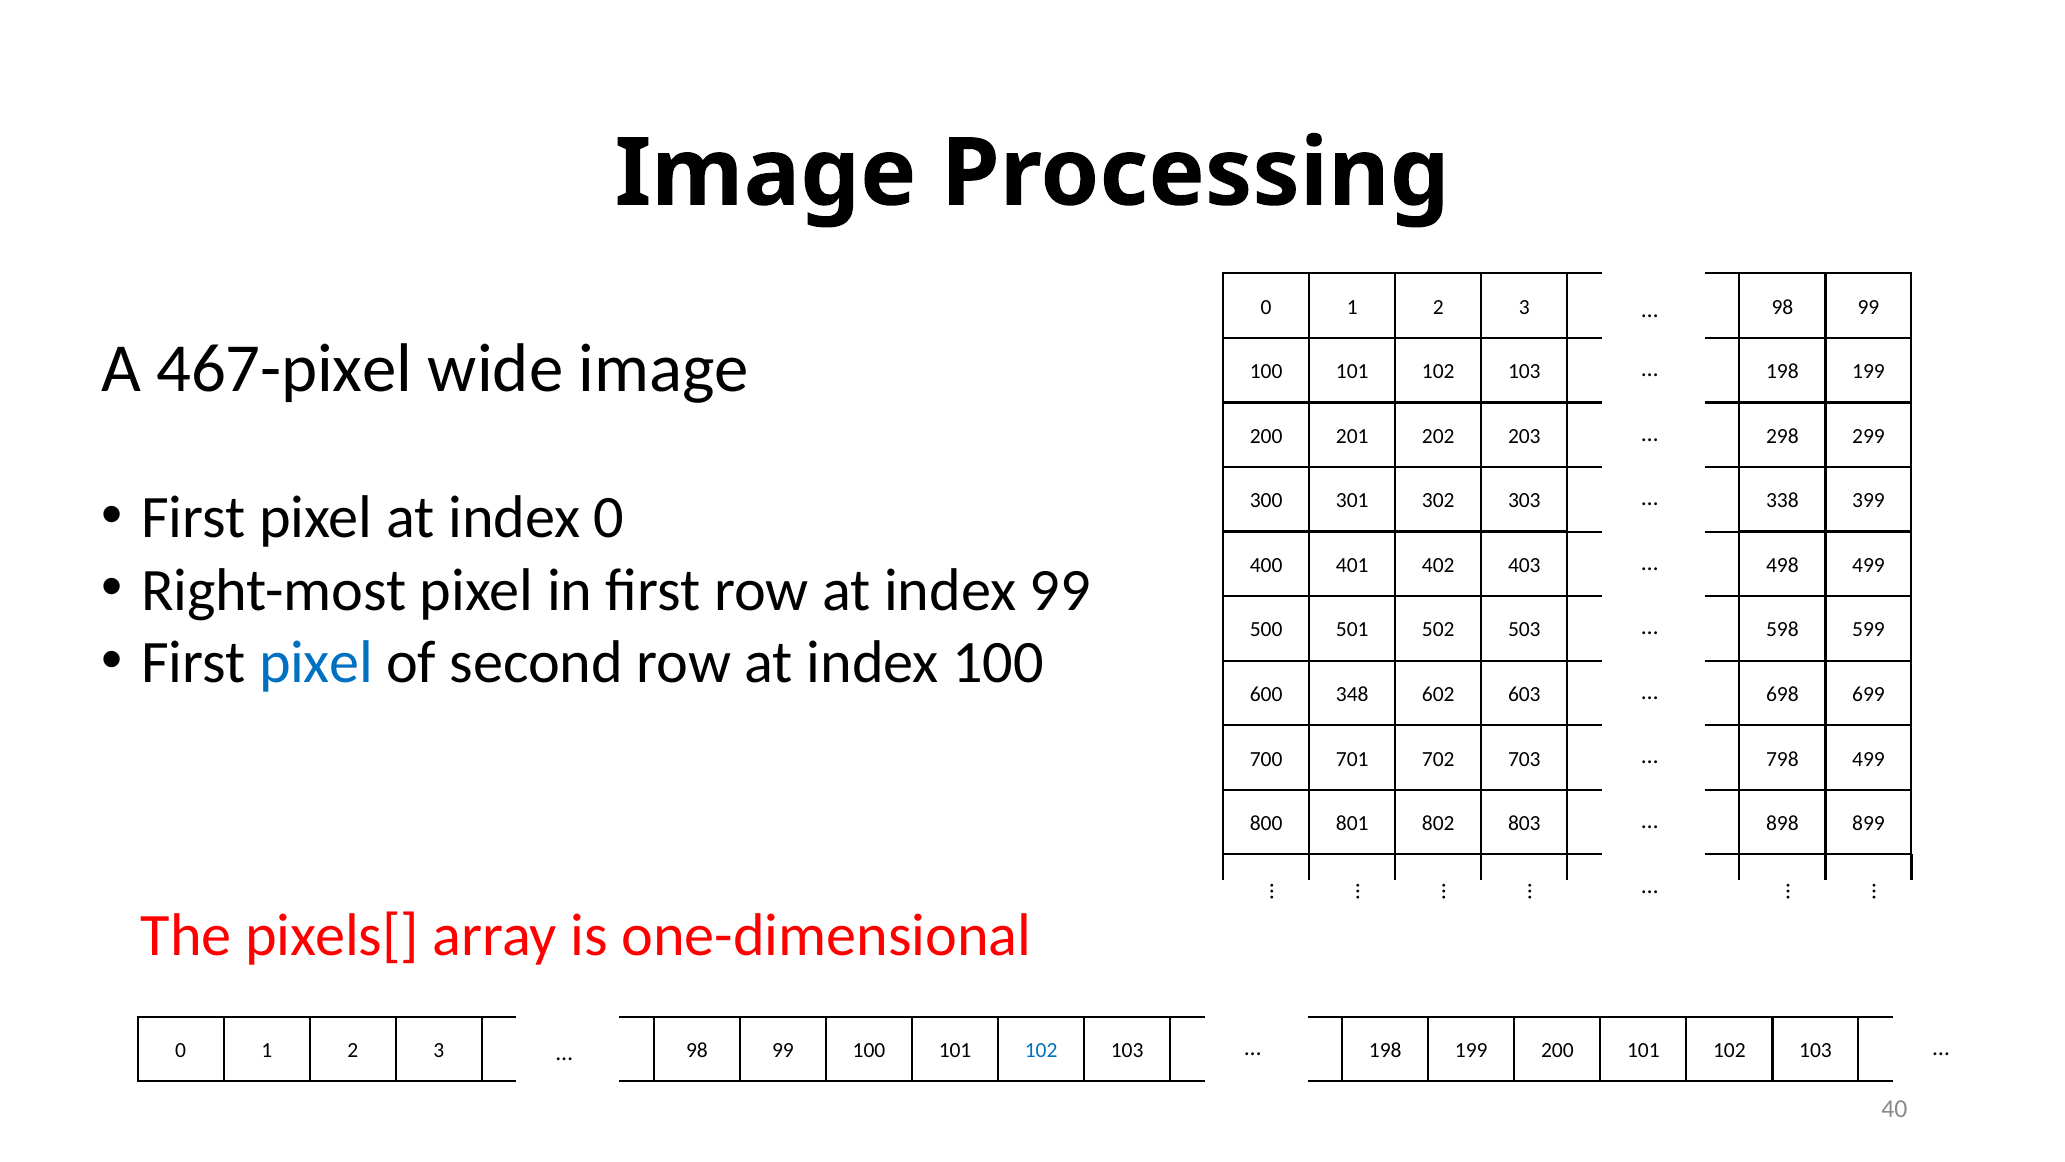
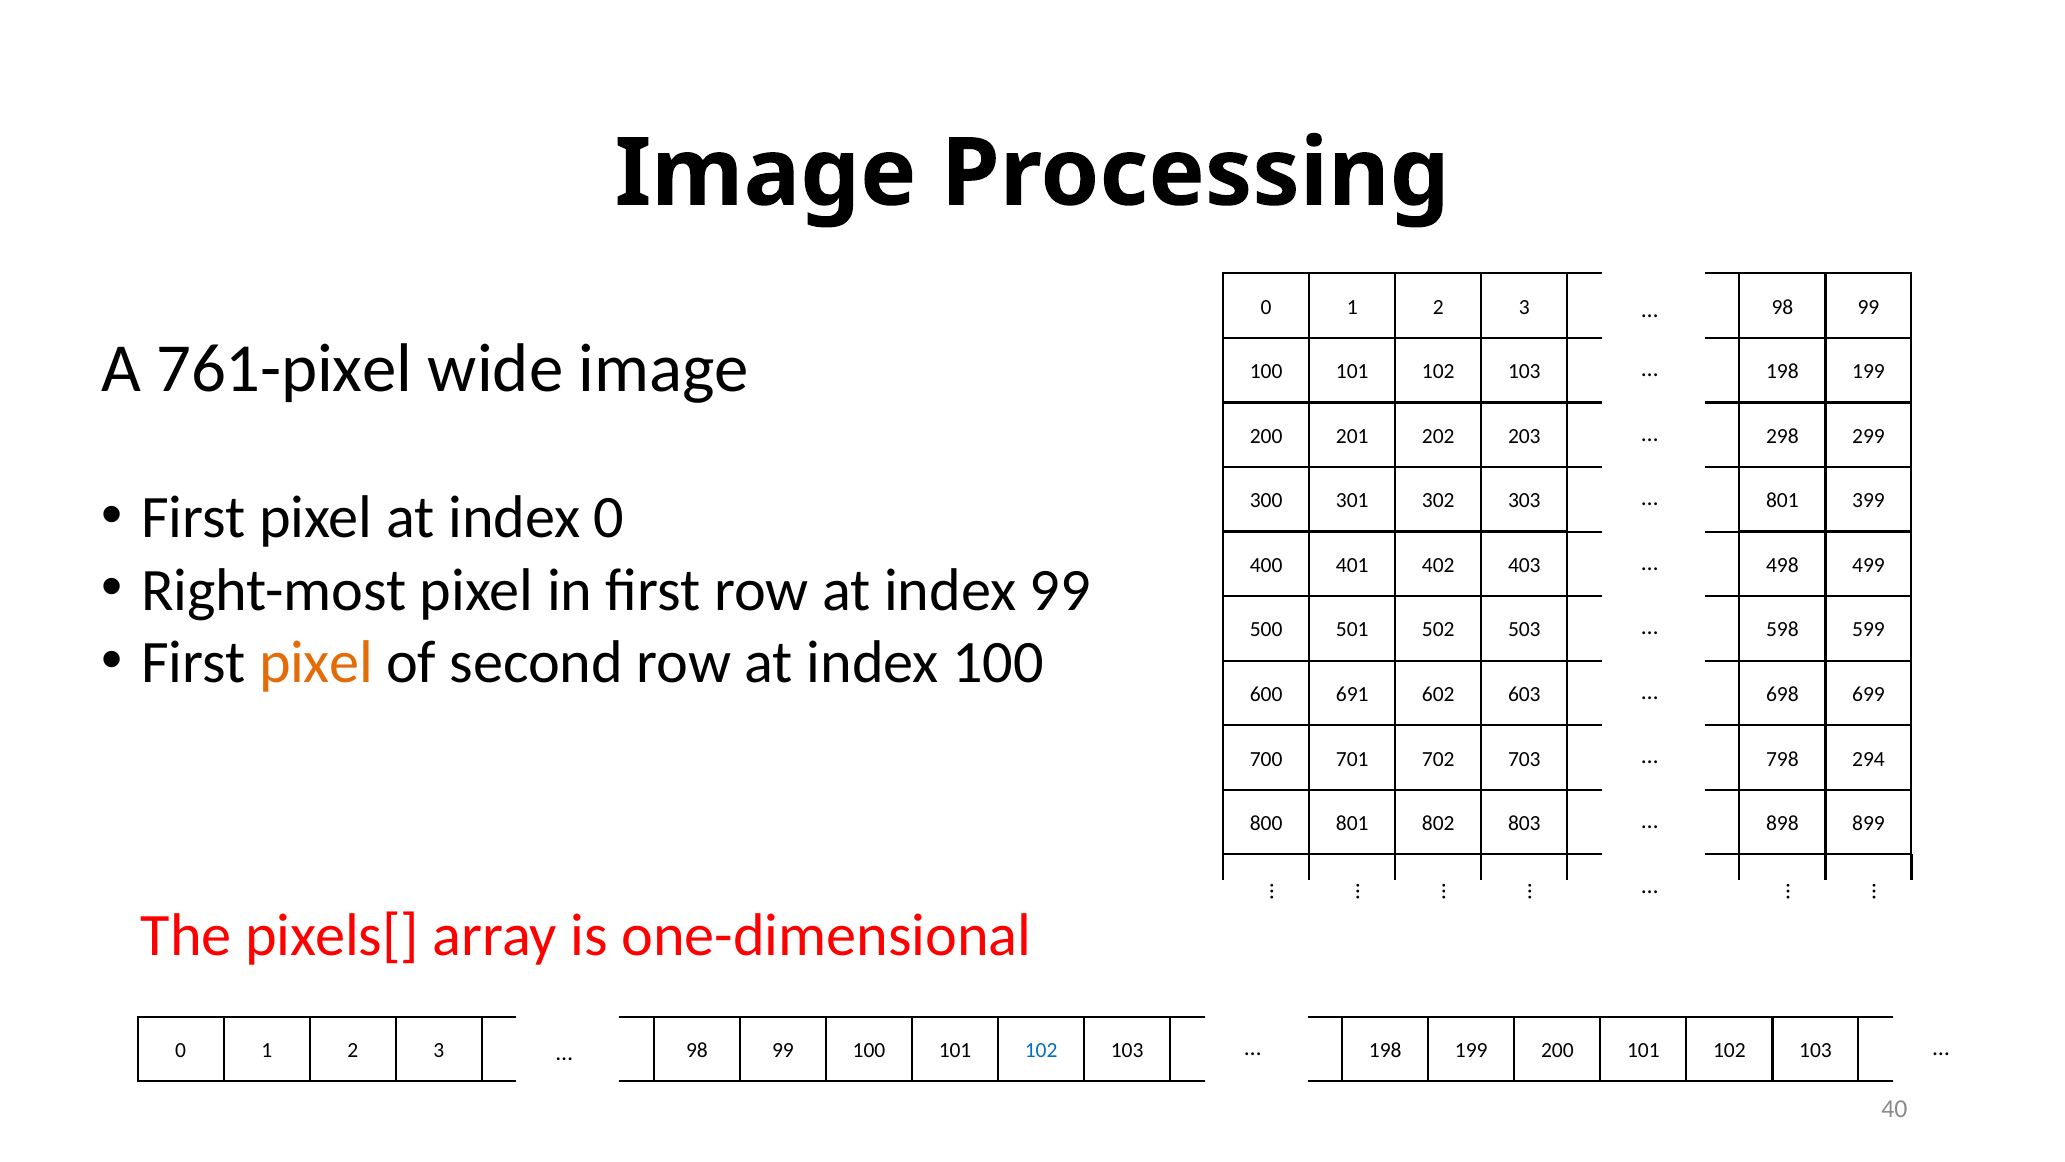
467-pixel: 467-pixel -> 761-pixel
303 338: 338 -> 801
pixel at (316, 662) colour: blue -> orange
348: 348 -> 691
798 499: 499 -> 294
